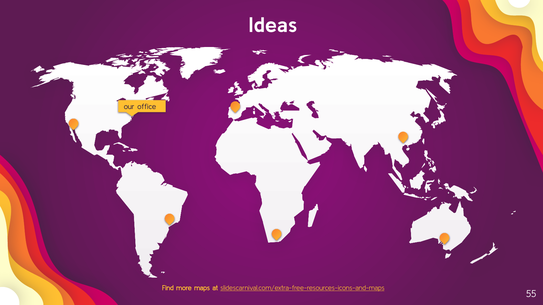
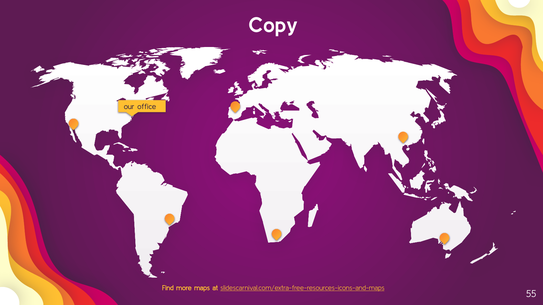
Ideas: Ideas -> Copy
